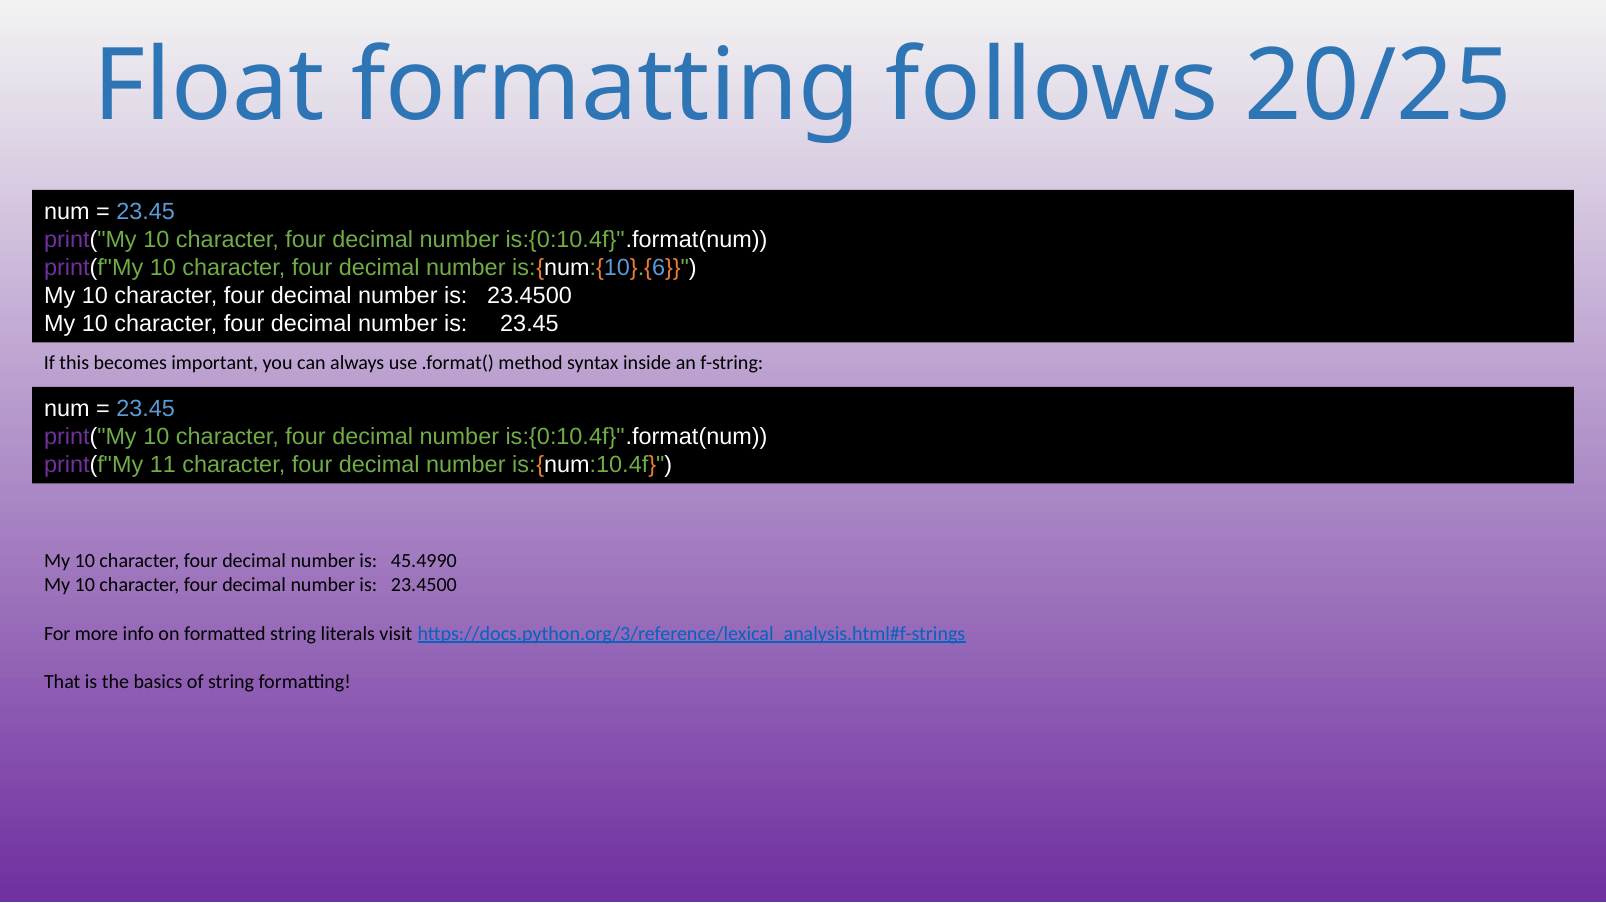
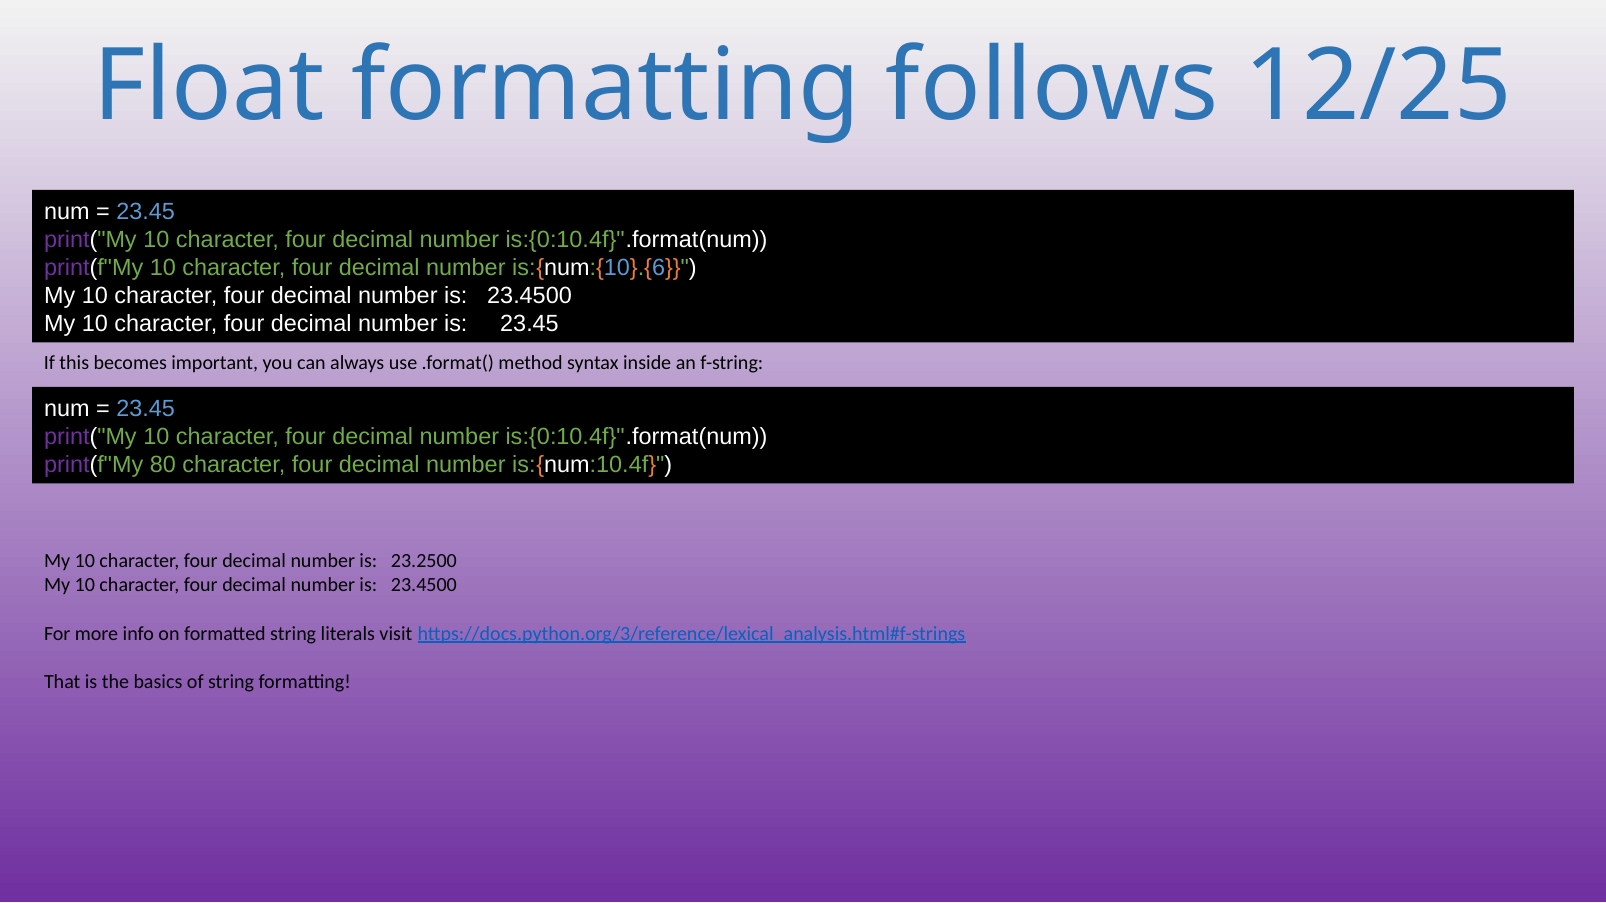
20/25: 20/25 -> 12/25
11: 11 -> 80
45.4990: 45.4990 -> 23.2500
